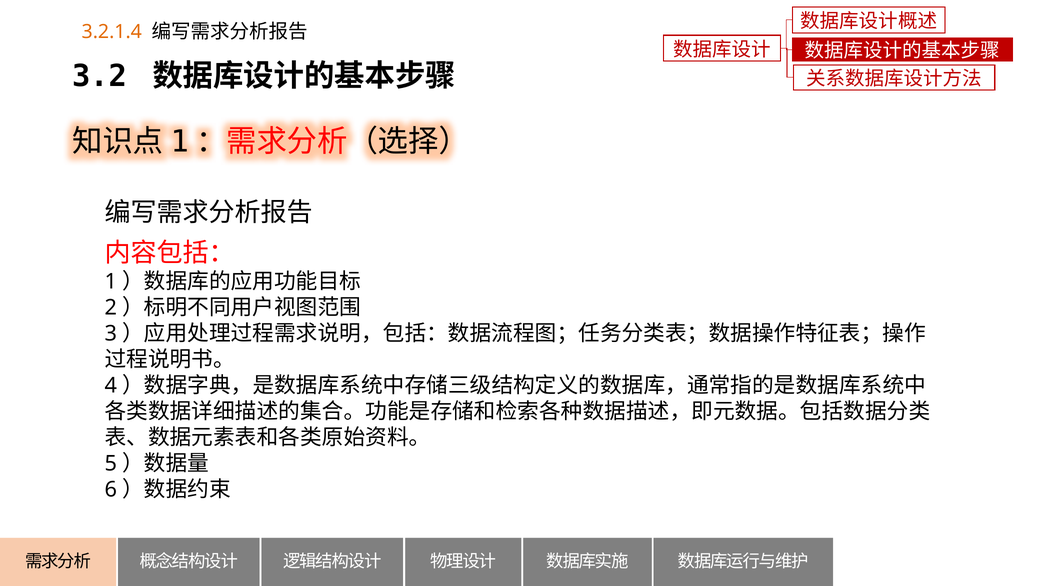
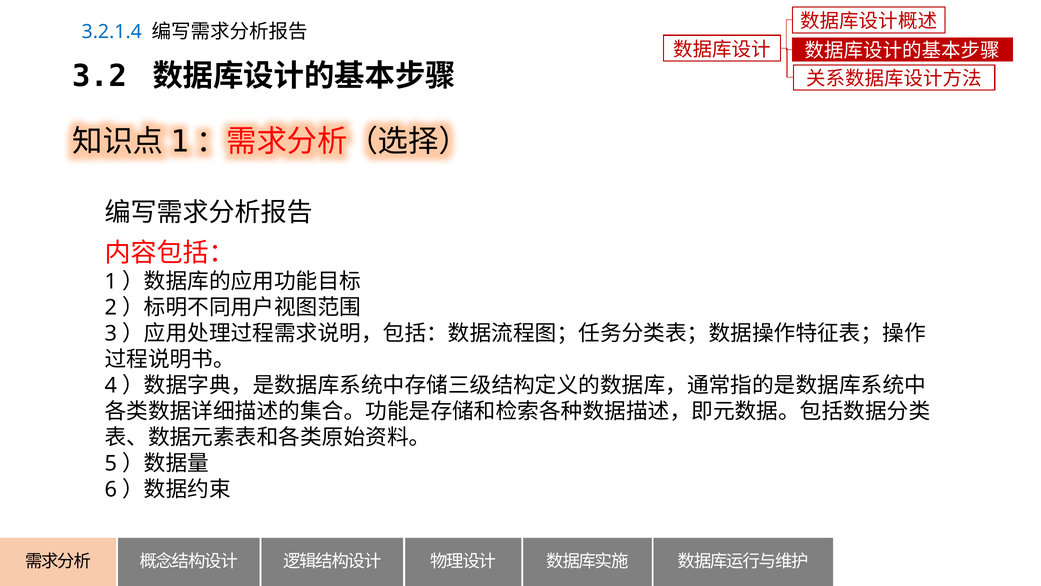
3.2.1.4 colour: orange -> blue
